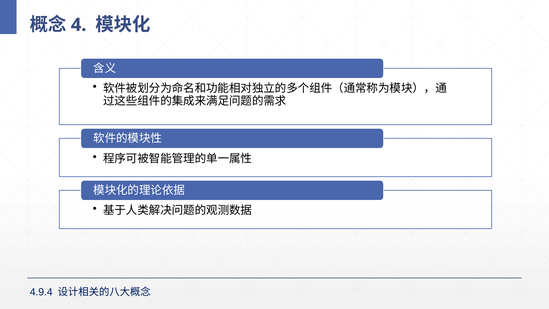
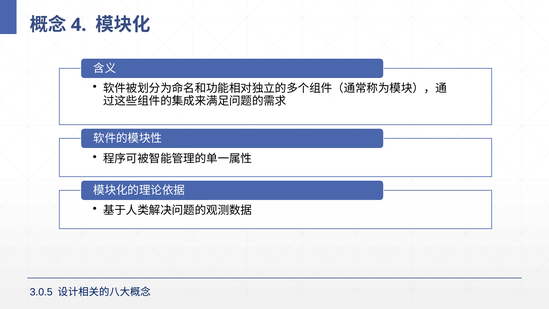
4.9.4: 4.9.4 -> 3.0.5
